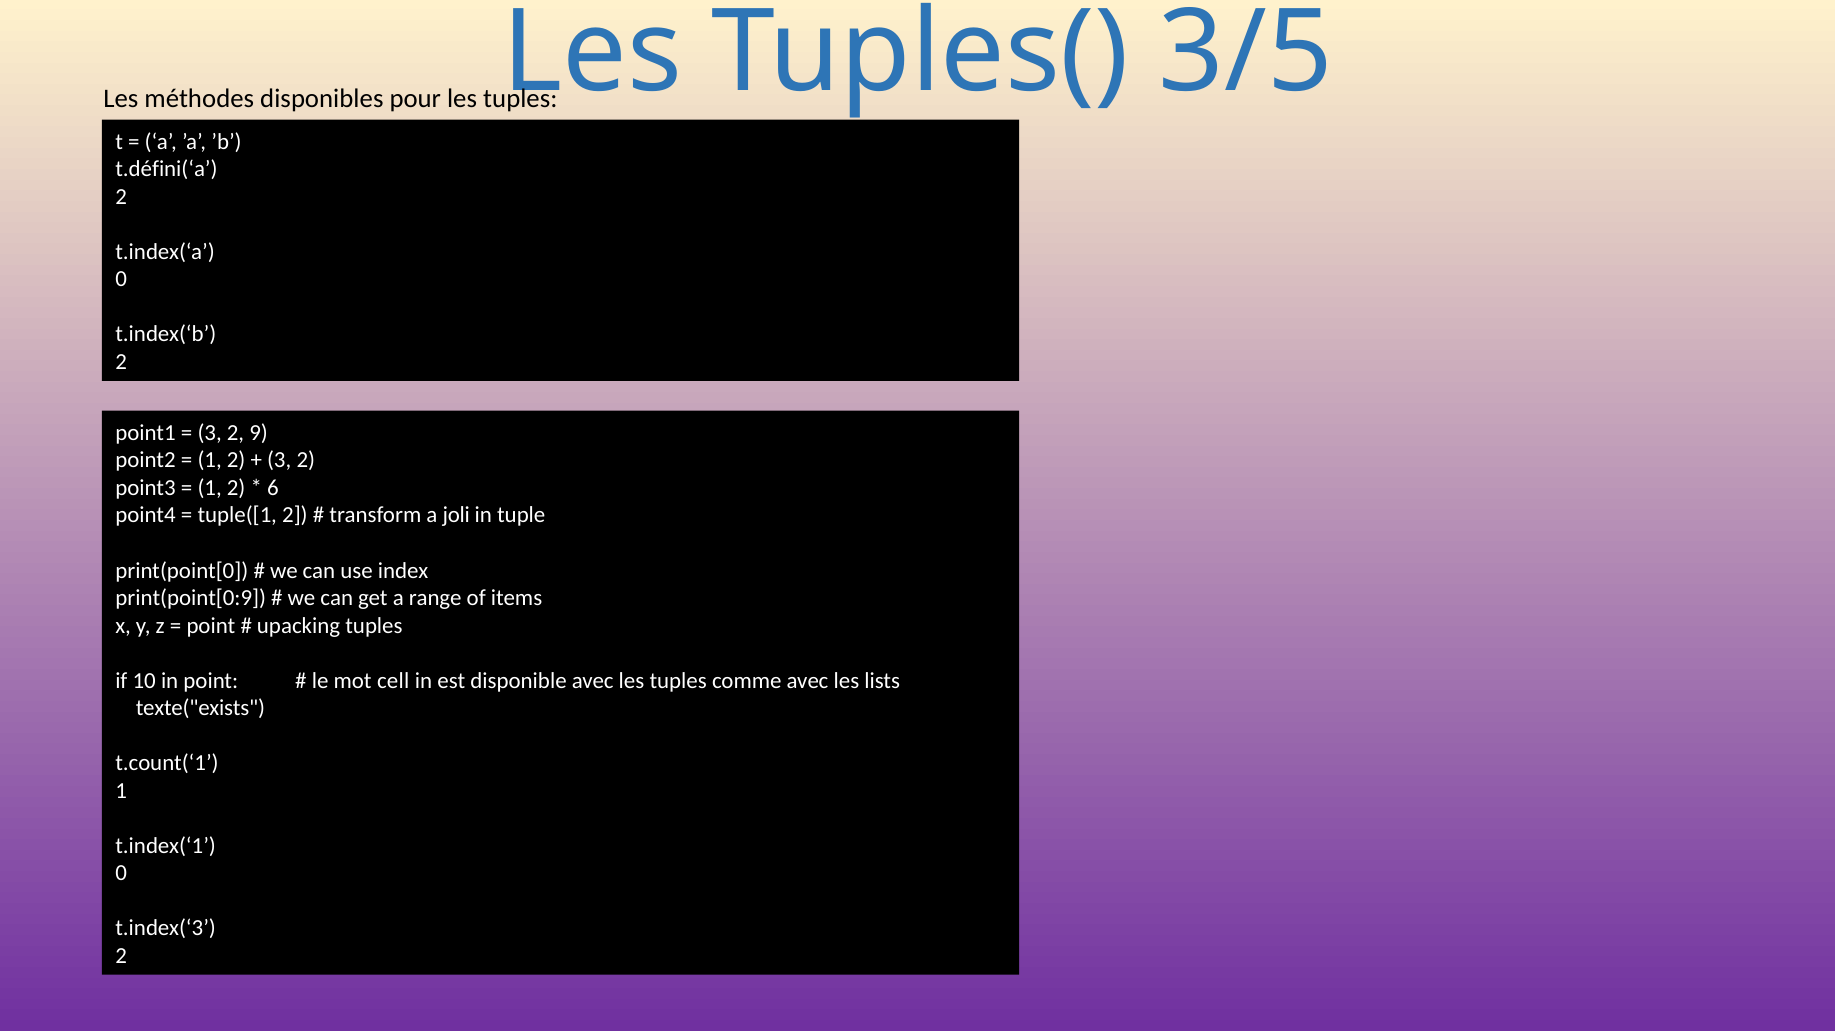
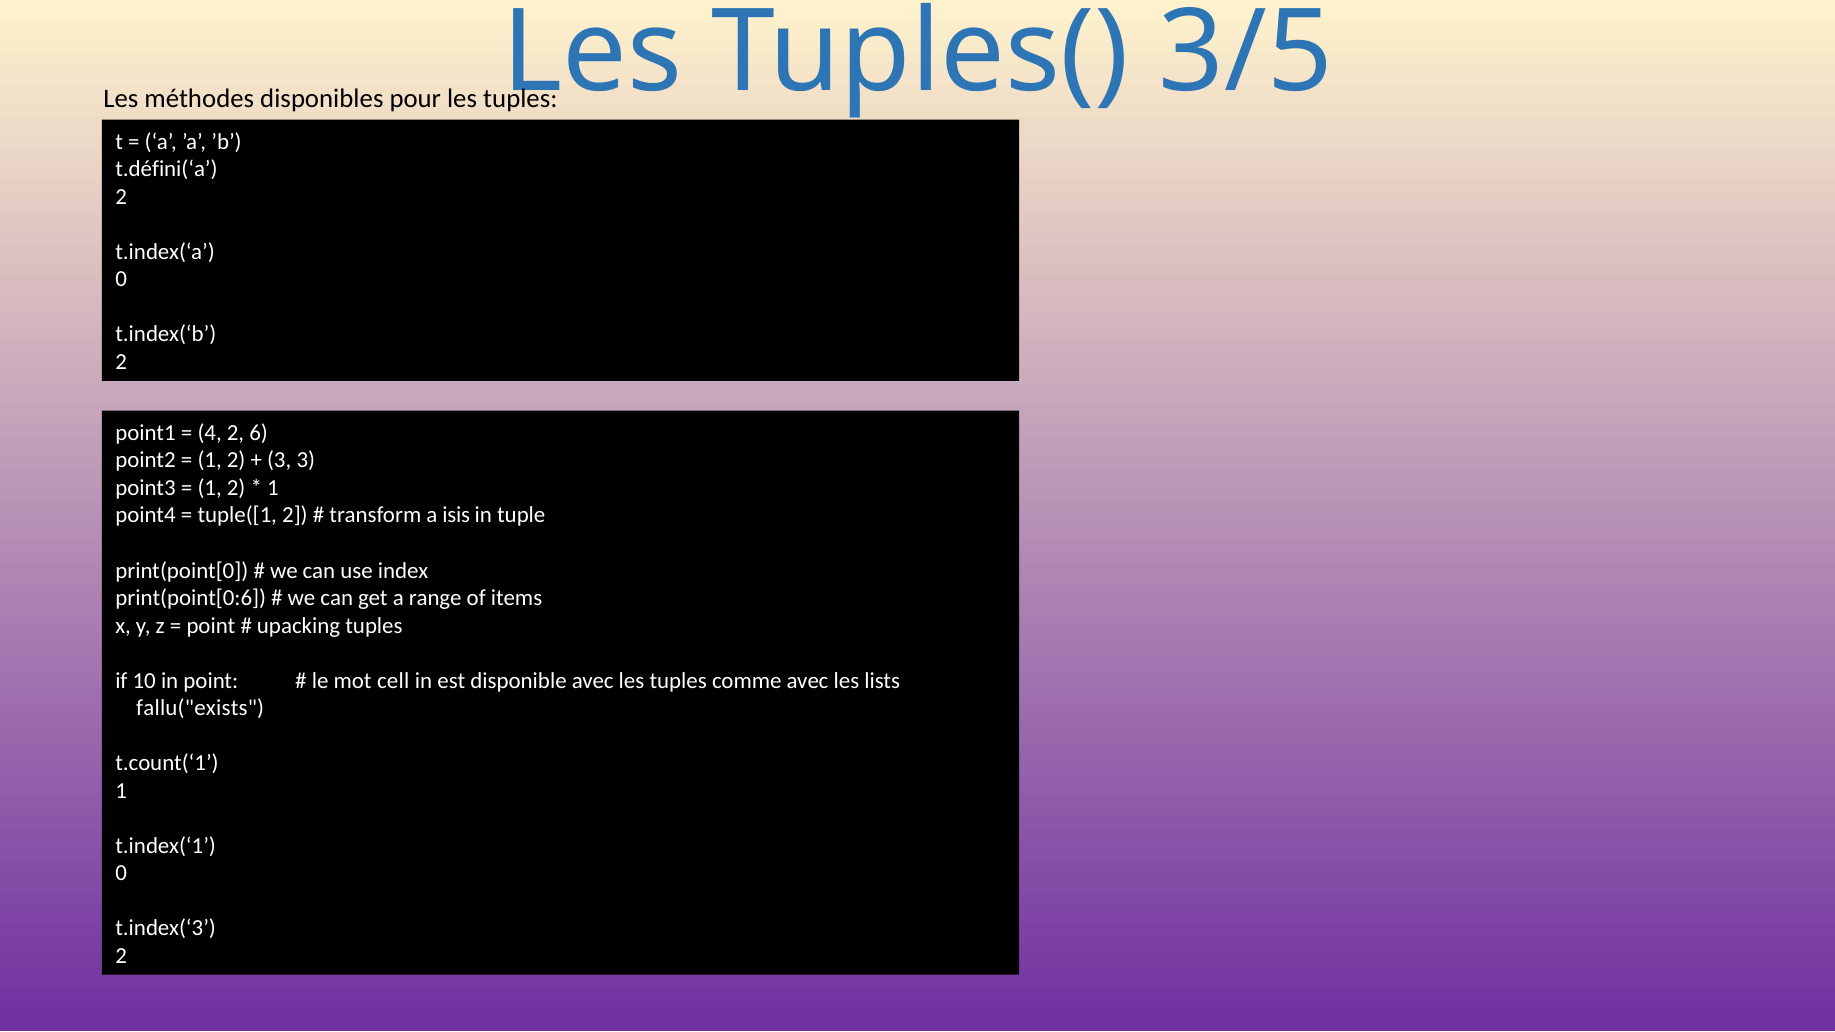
3 at (210, 433): 3 -> 4
9: 9 -> 6
2 at (306, 460): 2 -> 3
6 at (273, 488): 6 -> 1
joli: joli -> isis
print(point[0:9: print(point[0:9 -> print(point[0:6
texte("exists: texte("exists -> fallu("exists
